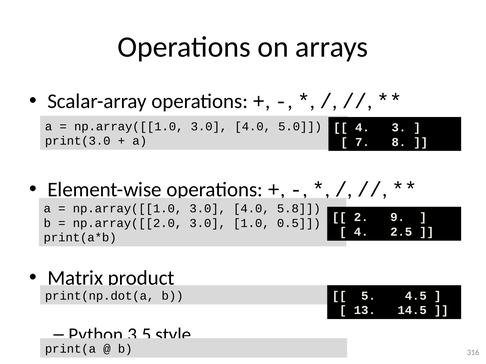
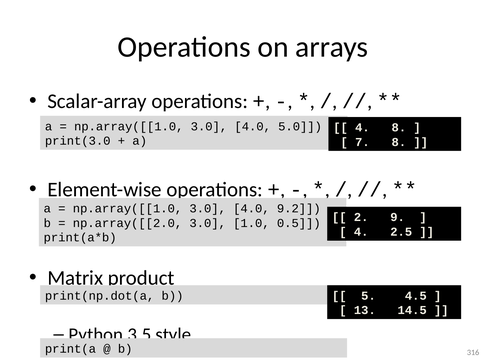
4 3: 3 -> 8
5.8: 5.8 -> 9.2
